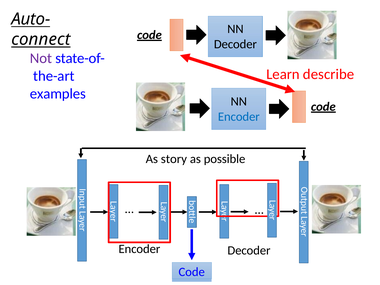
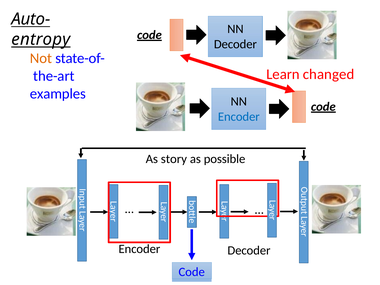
connect: connect -> entropy
Not colour: purple -> orange
describe: describe -> changed
